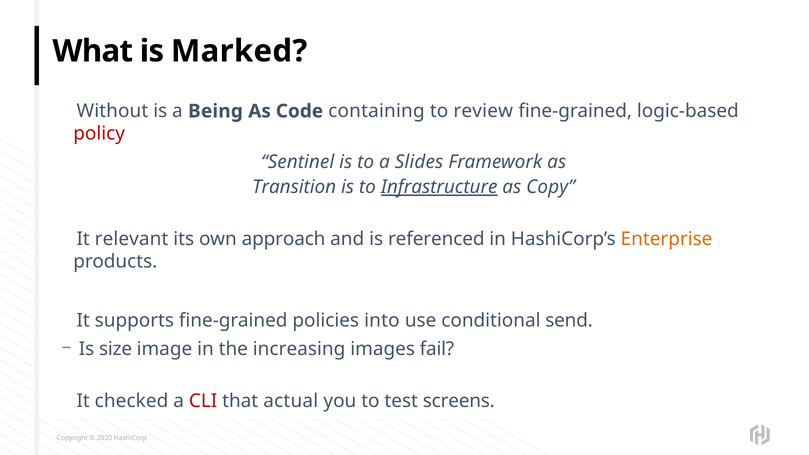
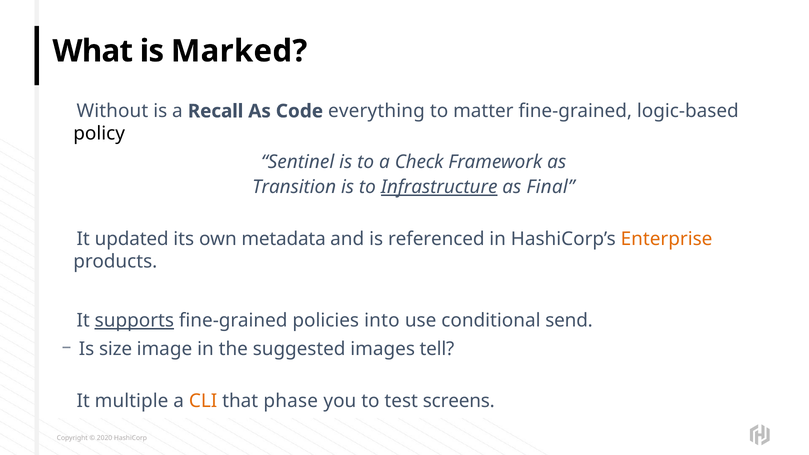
Being: Being -> Recall
containing: containing -> everything
review: review -> matter
policy colour: red -> black
Slides: Slides -> Check
Copy: Copy -> Final
relevant: relevant -> updated
approach: approach -> metadata
supports underline: none -> present
increasing: increasing -> suggested
fail: fail -> tell
checked: checked -> multiple
CLI colour: red -> orange
actual: actual -> phase
